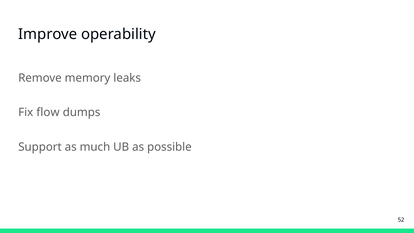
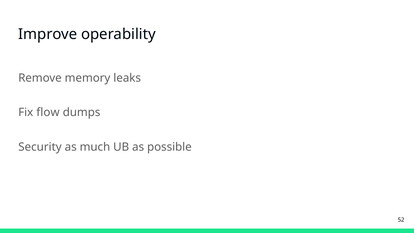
Support: Support -> Security
